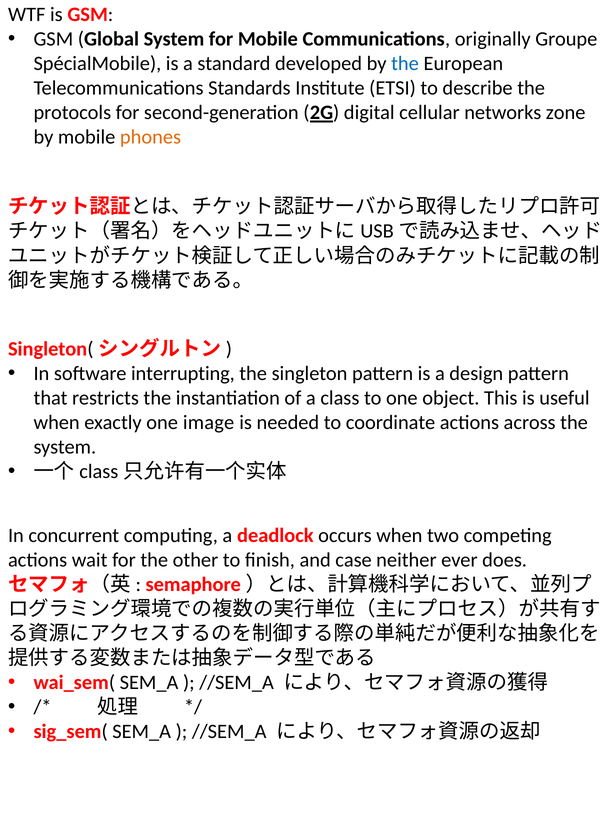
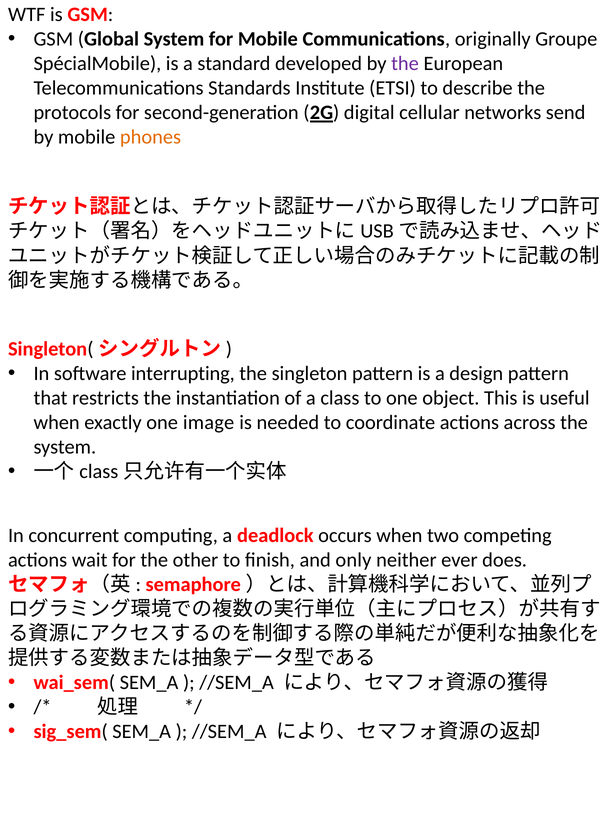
the at (405, 63) colour: blue -> purple
zone: zone -> send
case: case -> only
